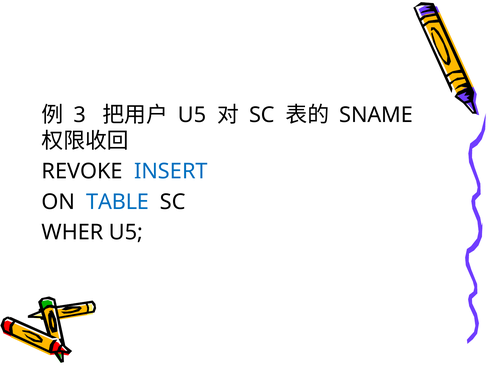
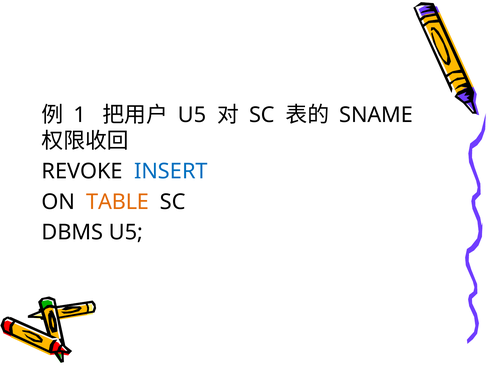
3: 3 -> 1
TABLE colour: blue -> orange
WHER: WHER -> DBMS
